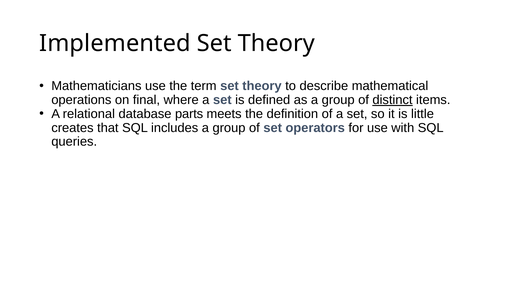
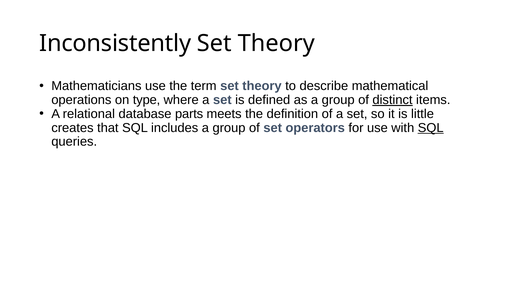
Implemented: Implemented -> Inconsistently
final: final -> type
SQL at (431, 128) underline: none -> present
